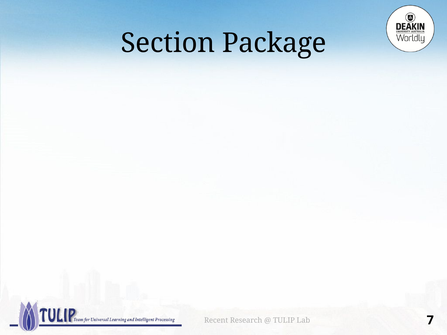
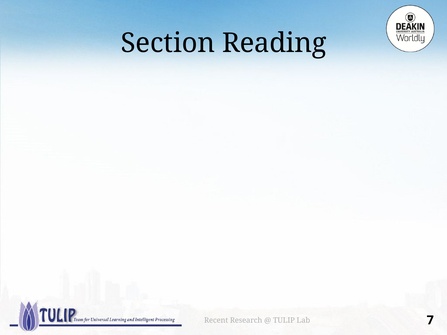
Package: Package -> Reading
